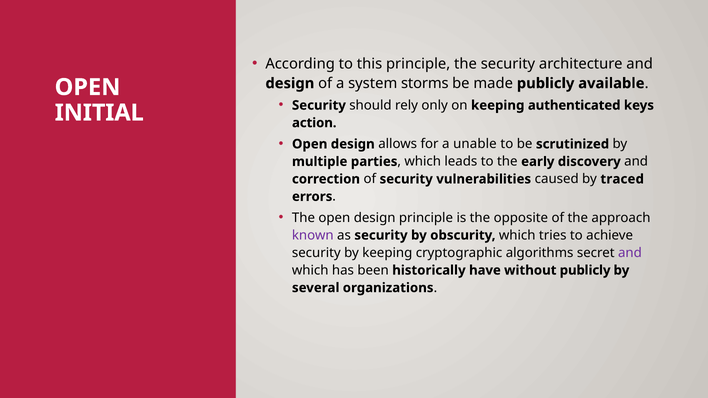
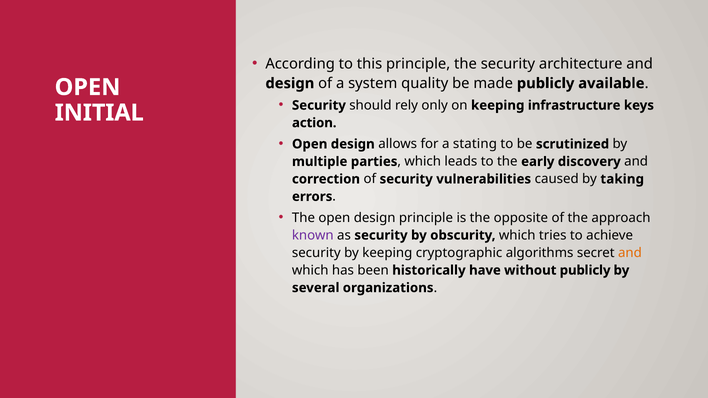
storms: storms -> quality
authenticated: authenticated -> infrastructure
unable: unable -> stating
traced: traced -> taking
and at (630, 253) colour: purple -> orange
